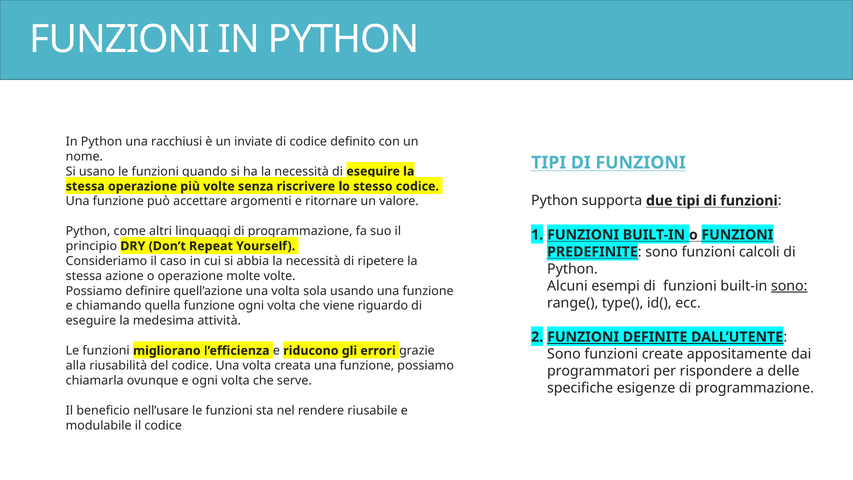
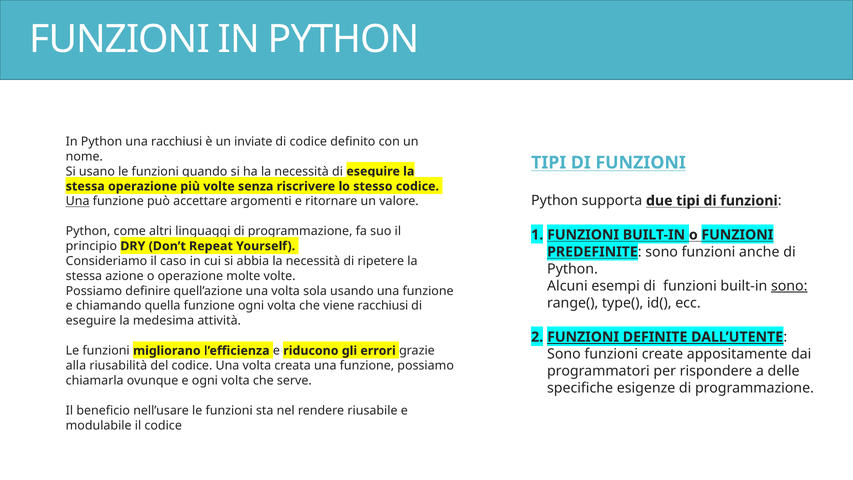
Una at (78, 201) underline: none -> present
calcoli: calcoli -> anche
viene riguardo: riguardo -> racchiusi
